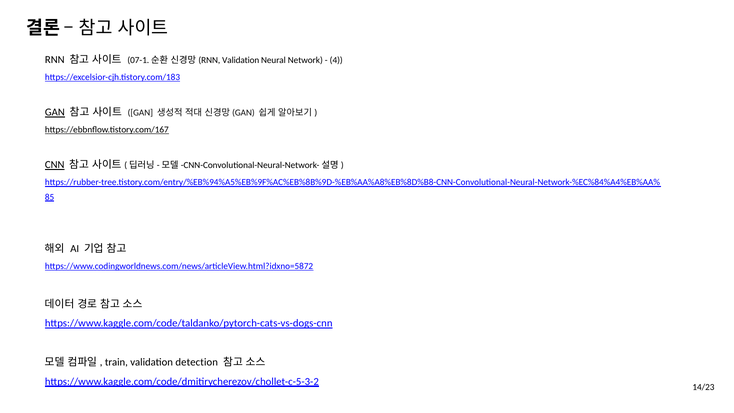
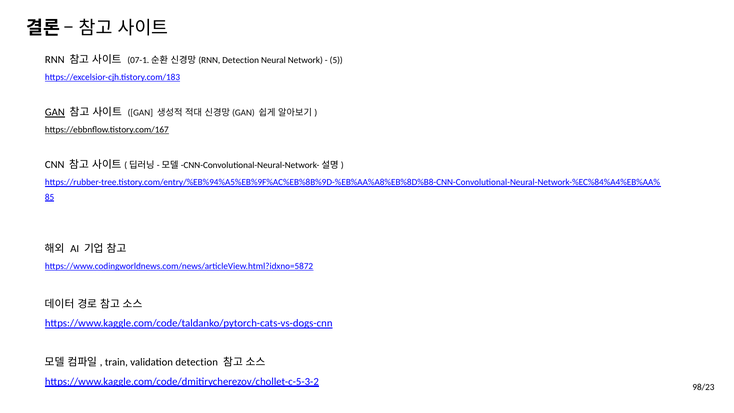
Validation at (241, 60): Validation -> Detection
4: 4 -> 5
CNN underline: present -> none
14/23: 14/23 -> 98/23
